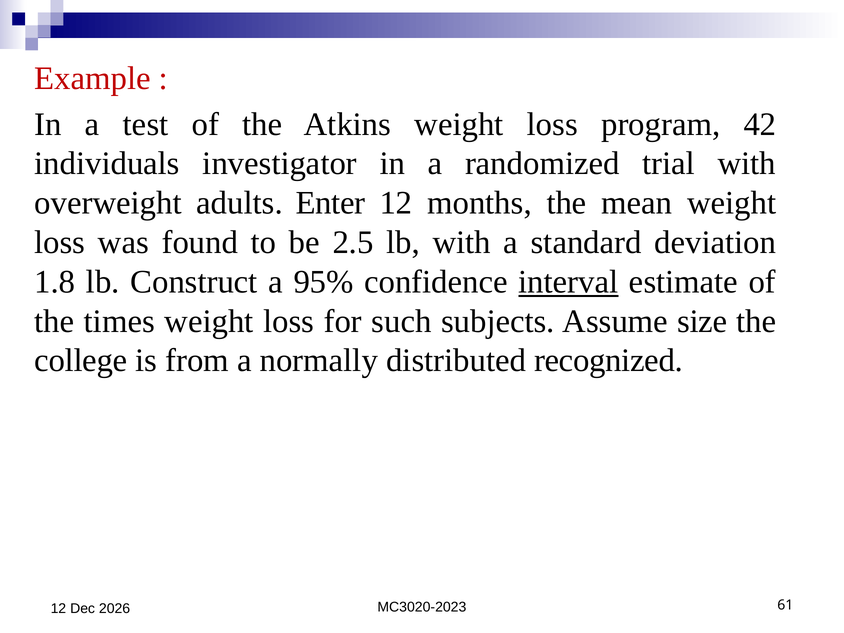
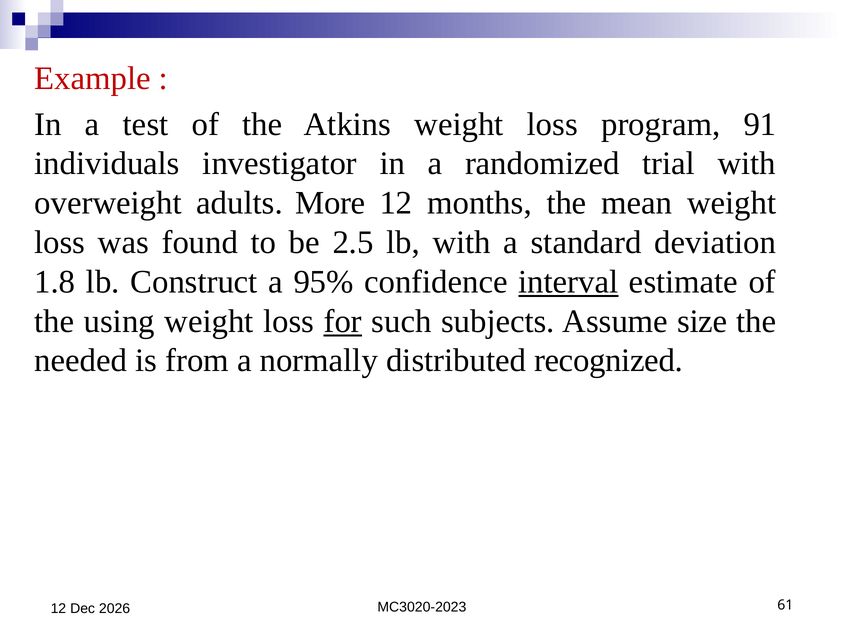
42: 42 -> 91
Enter: Enter -> More
times: times -> using
for underline: none -> present
college: college -> needed
